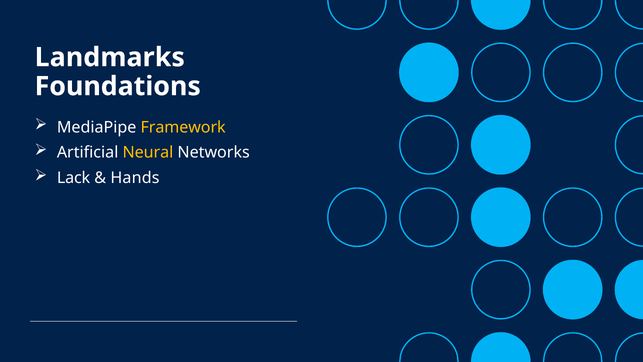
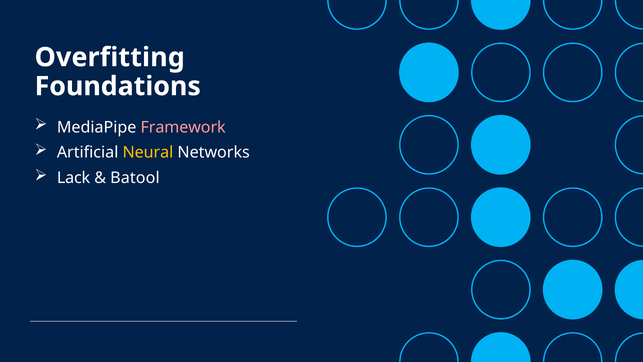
Landmarks: Landmarks -> Overfitting
Framework colour: yellow -> pink
Hands: Hands -> Batool
